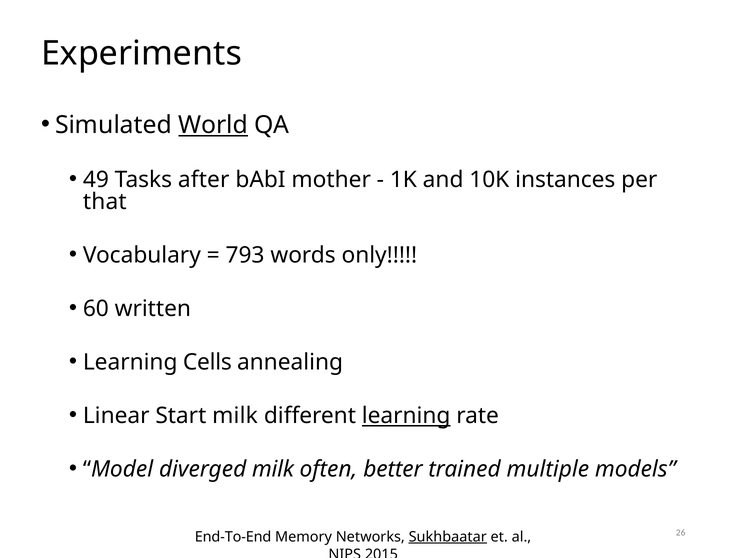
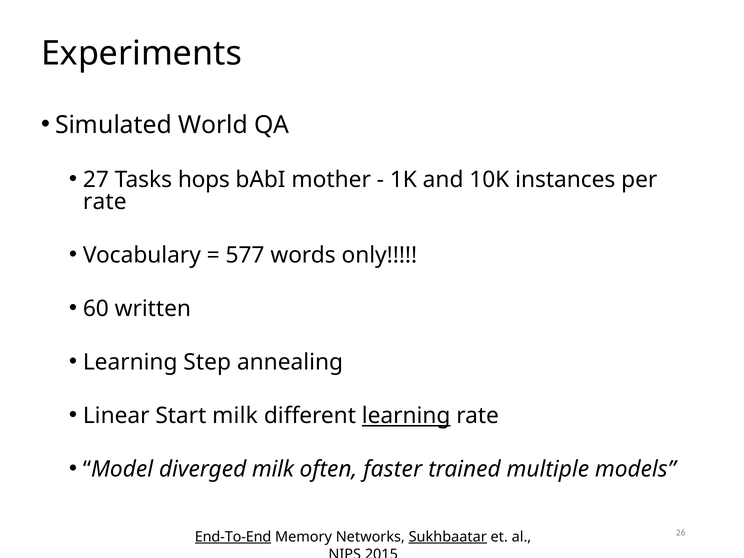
World underline: present -> none
49: 49 -> 27
after: after -> hops
that at (105, 202): that -> rate
793: 793 -> 577
Cells: Cells -> Step
better: better -> faster
End-To-End underline: none -> present
